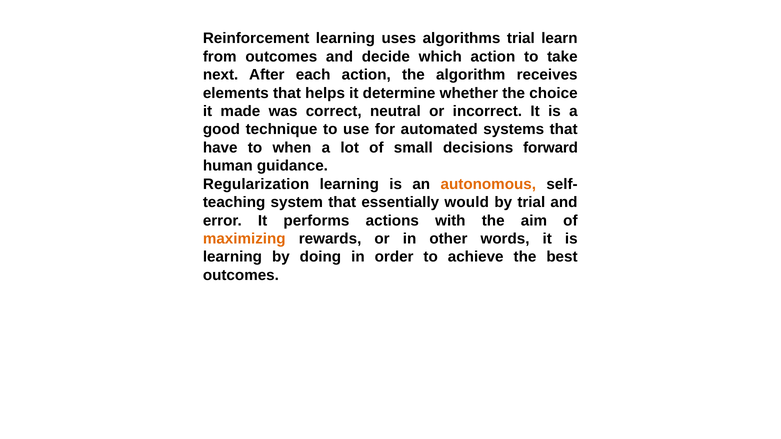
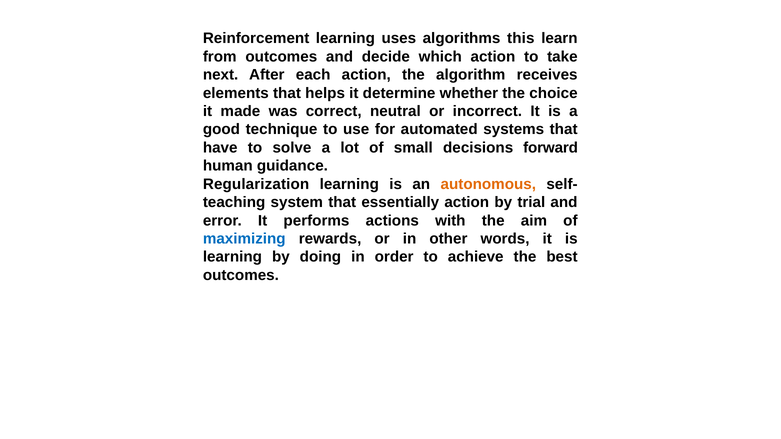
algorithms trial: trial -> this
when: when -> solve
essentially would: would -> action
maximizing colour: orange -> blue
